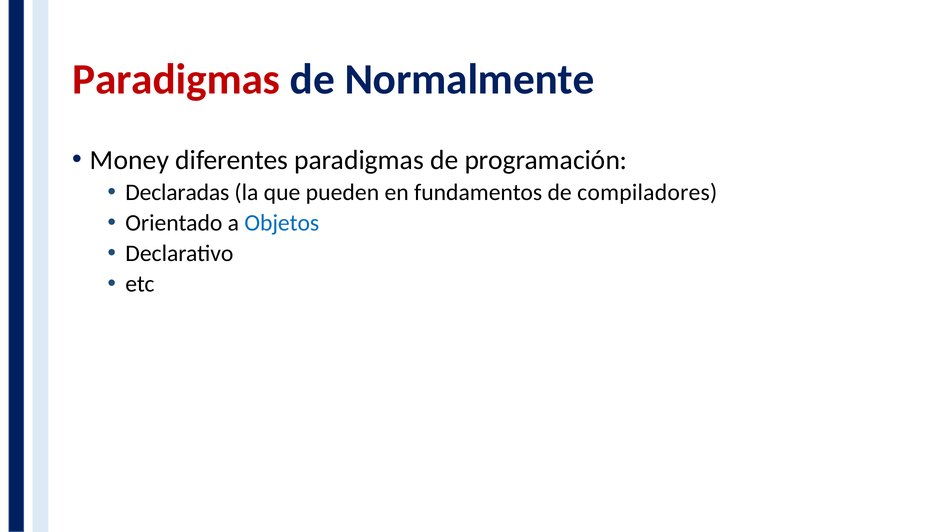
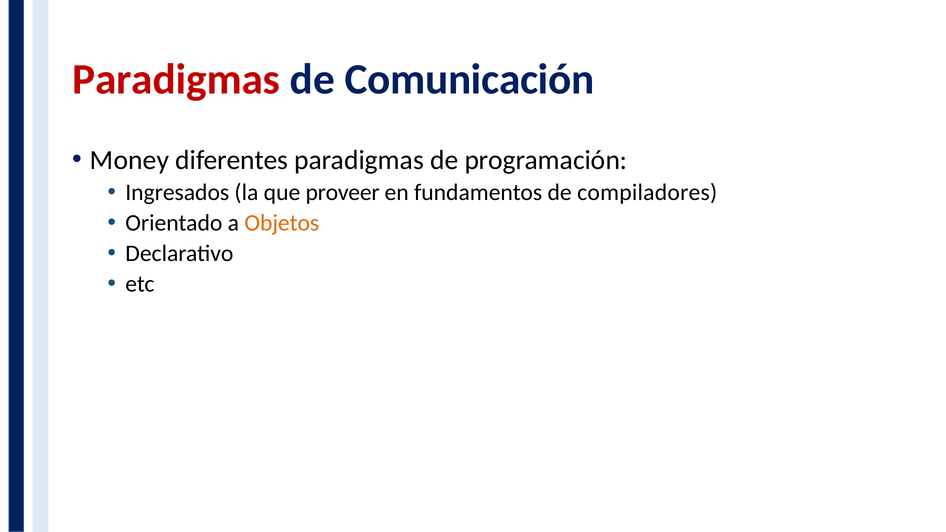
Normalmente: Normalmente -> Comunicación
Declaradas: Declaradas -> Ingresados
pueden: pueden -> proveer
Objetos colour: blue -> orange
